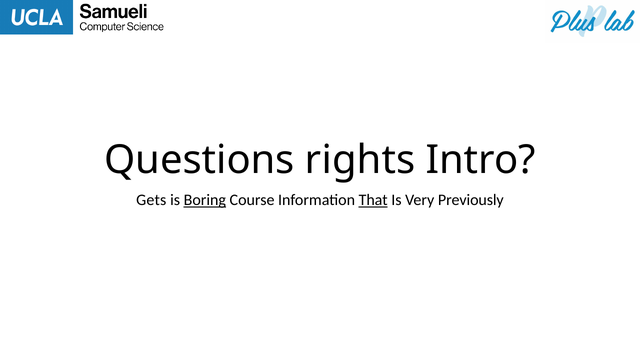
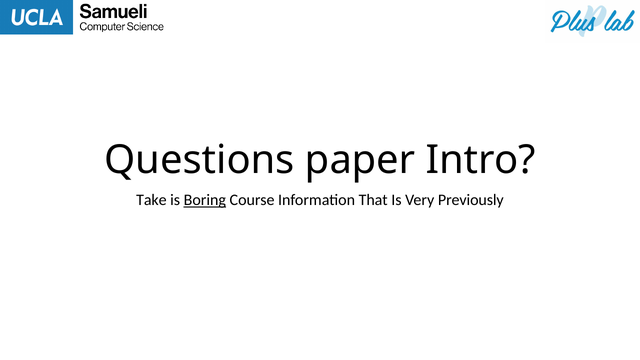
rights: rights -> paper
Gets: Gets -> Take
That underline: present -> none
